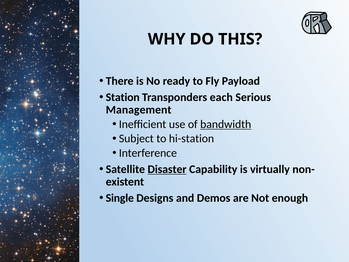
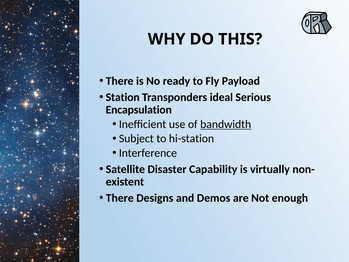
each: each -> ideal
Management: Management -> Encapsulation
Disaster underline: present -> none
Single at (120, 198): Single -> There
